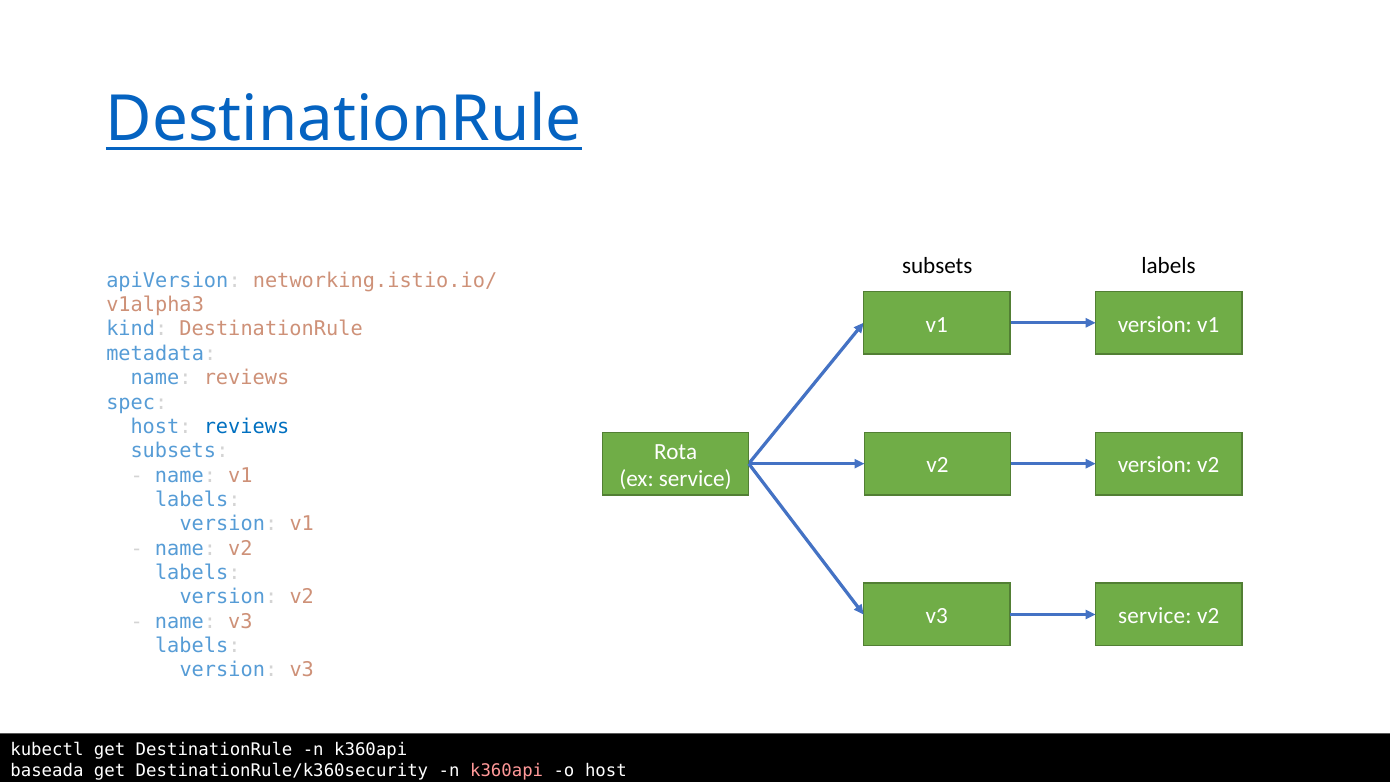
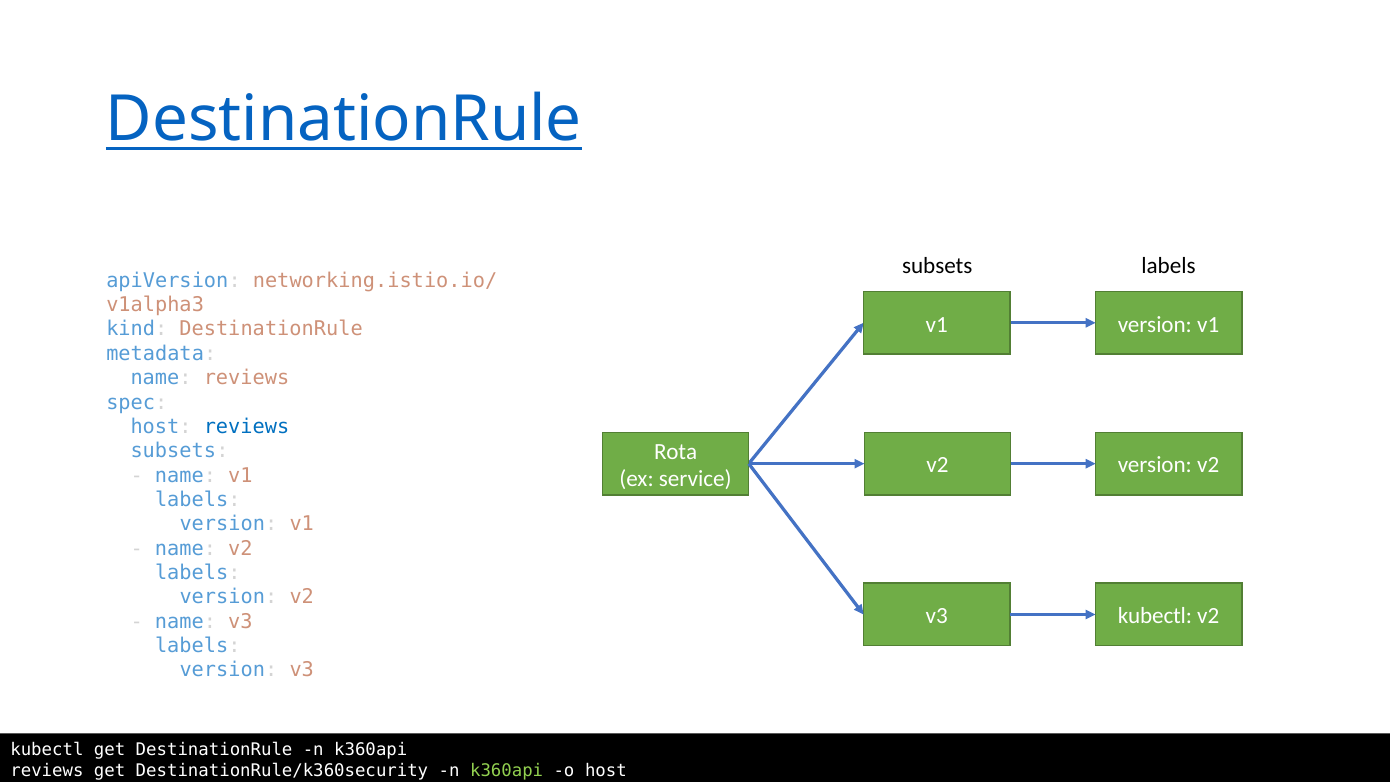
service at (1155, 616): service -> kubectl
baseada at (47, 771): baseada -> reviews
k360api at (507, 771) colour: pink -> light green
